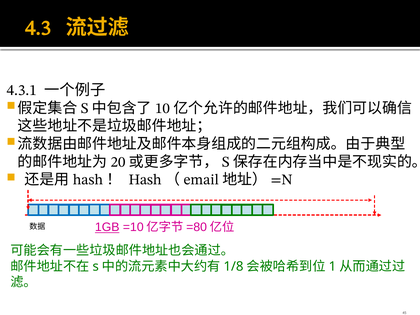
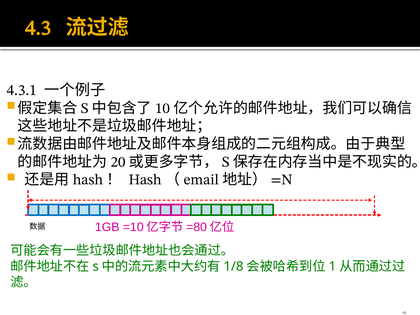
1GB underline: present -> none
